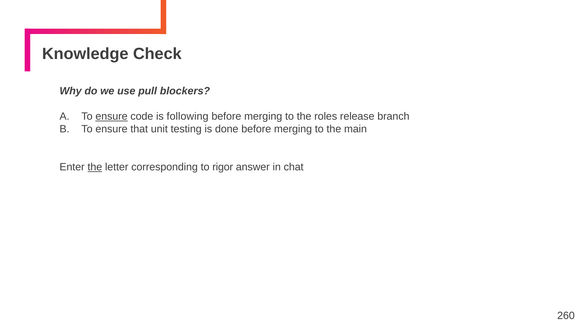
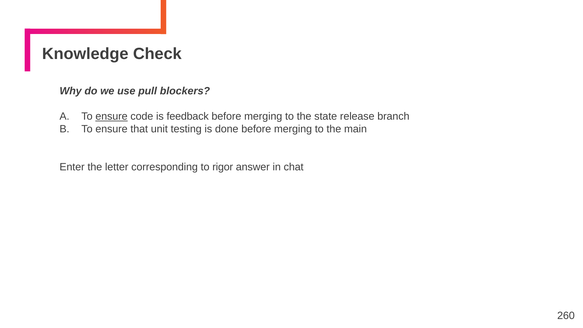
following: following -> feedback
roles: roles -> state
the at (95, 167) underline: present -> none
